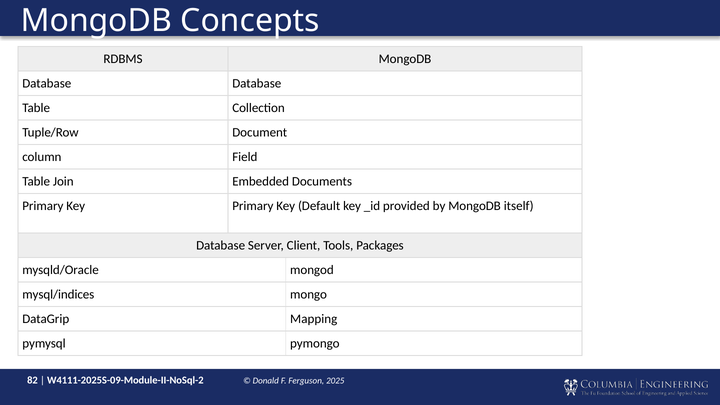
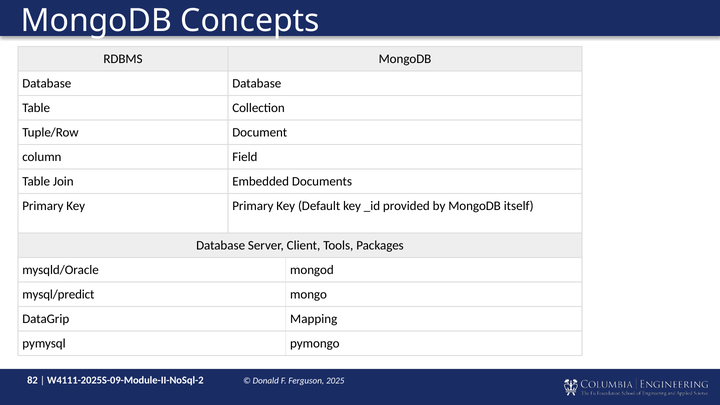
mysql/indices: mysql/indices -> mysql/predict
